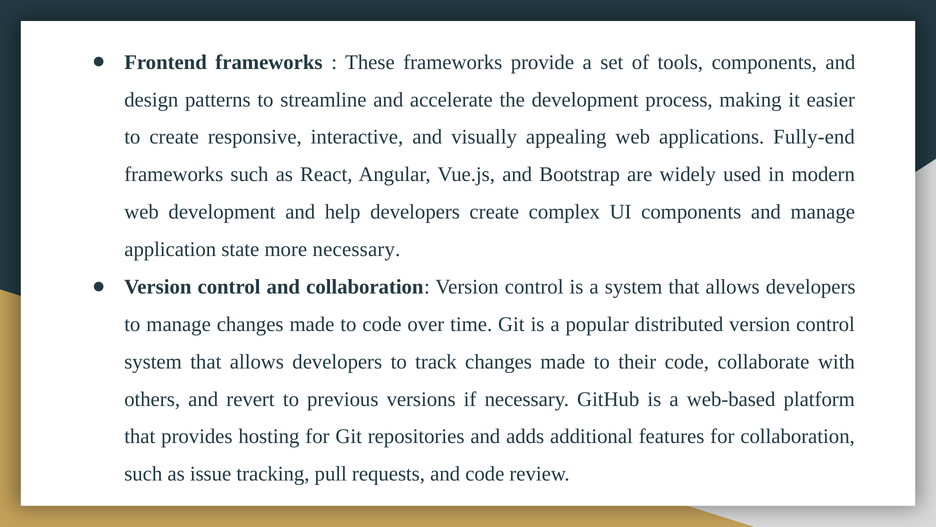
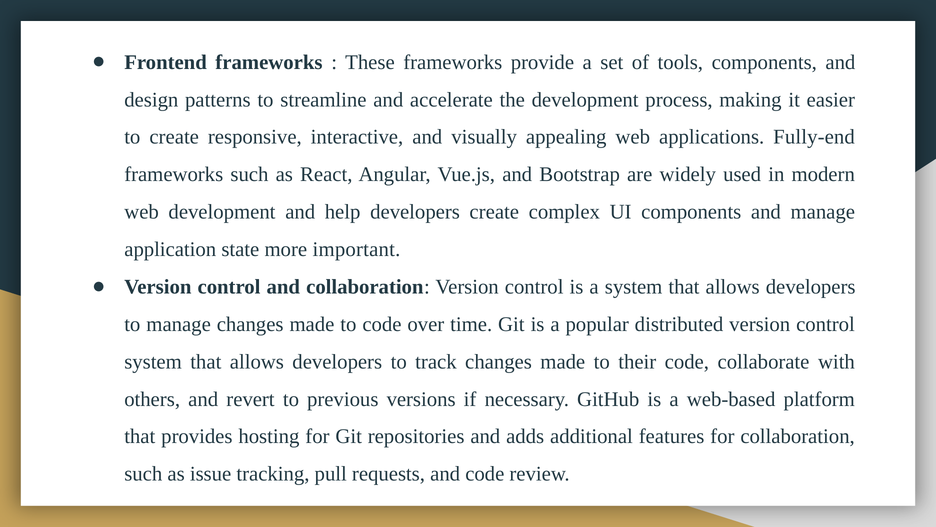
more necessary: necessary -> important
